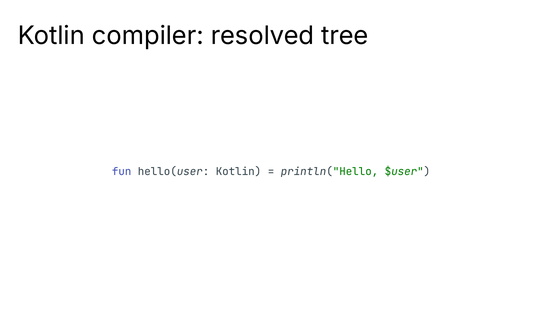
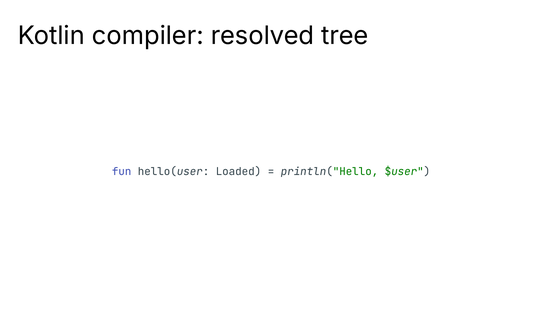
hello(user Kotlin: Kotlin -> Loaded
